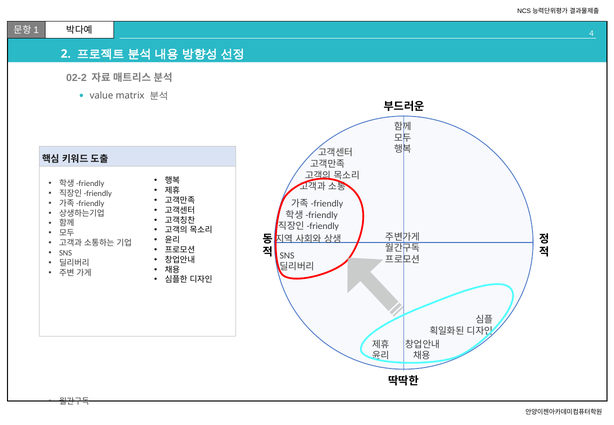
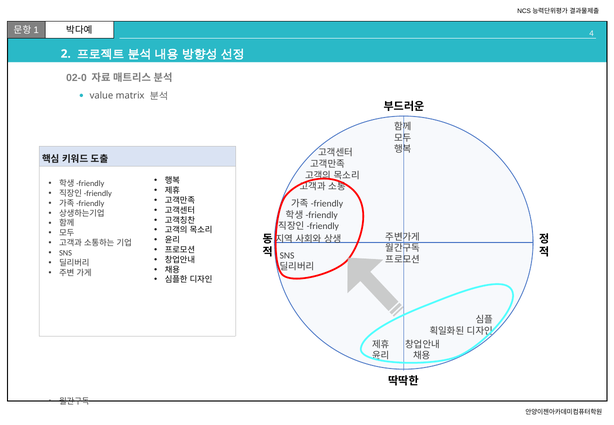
02-2: 02-2 -> 02-0
